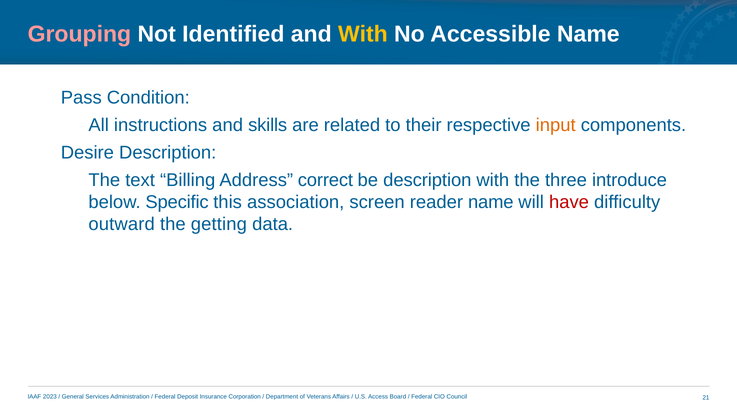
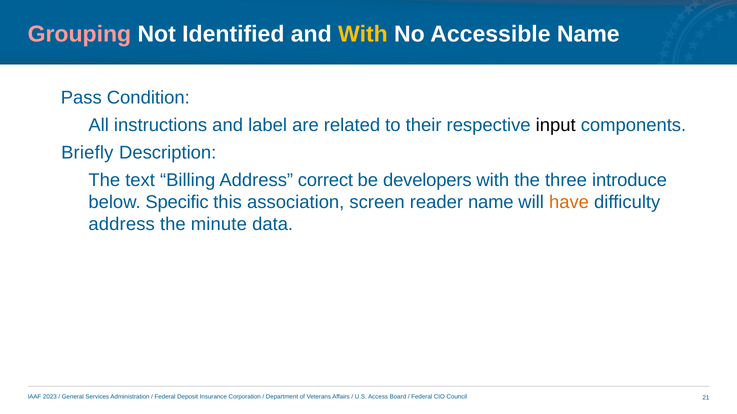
skills: skills -> label
input colour: orange -> black
Desire: Desire -> Briefly
be description: description -> developers
have colour: red -> orange
outward at (122, 225): outward -> address
getting: getting -> minute
